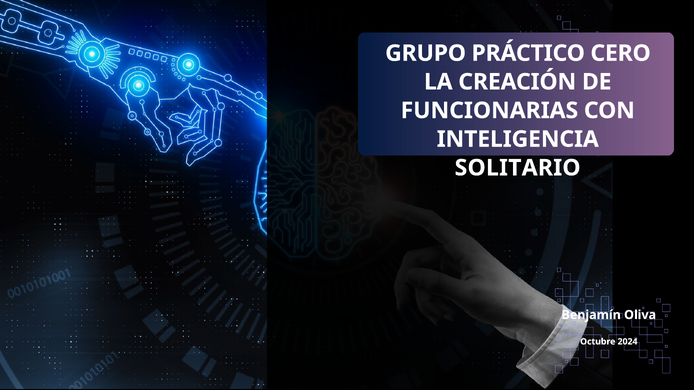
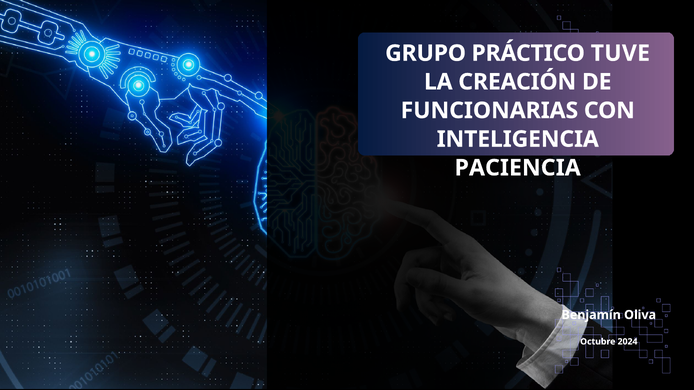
CERO: CERO -> TUVE
SOLITARIO: SOLITARIO -> PACIENCIA
